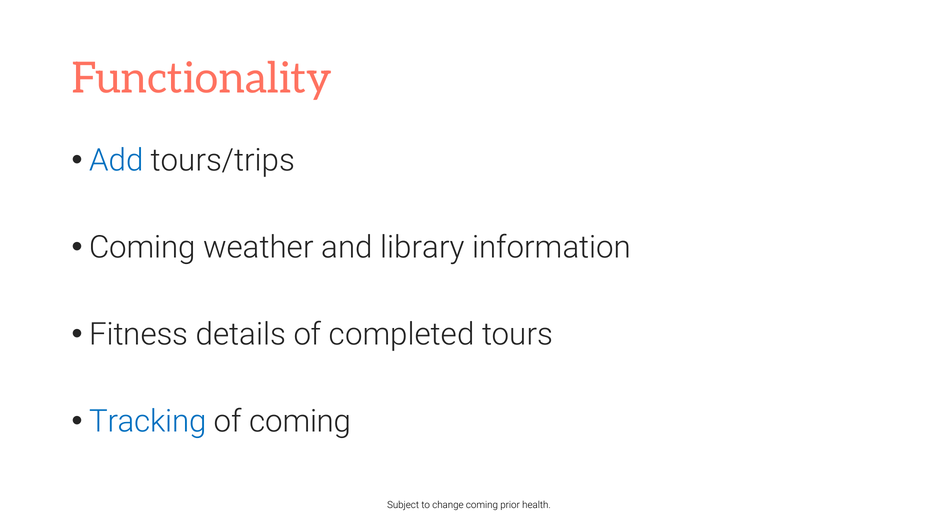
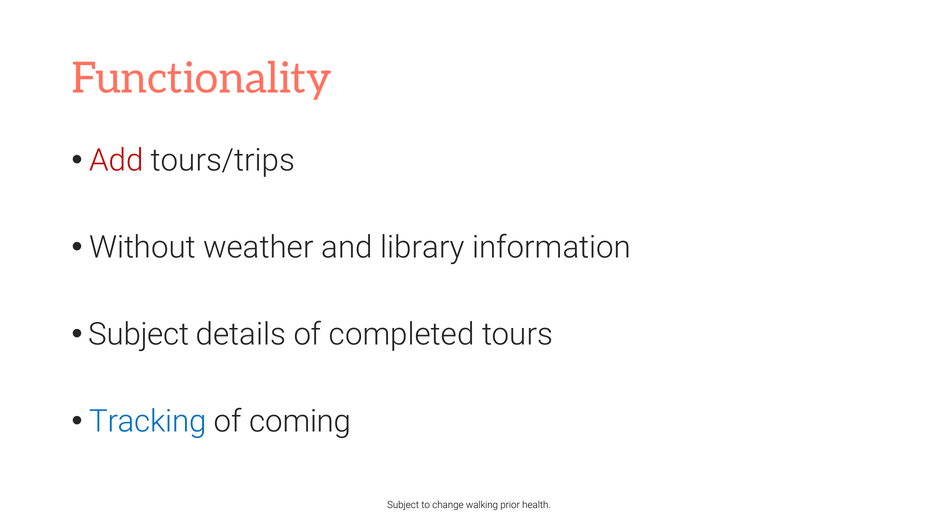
Add colour: blue -> red
Coming at (142, 248): Coming -> Without
Fitness at (139, 335): Fitness -> Subject
change coming: coming -> walking
